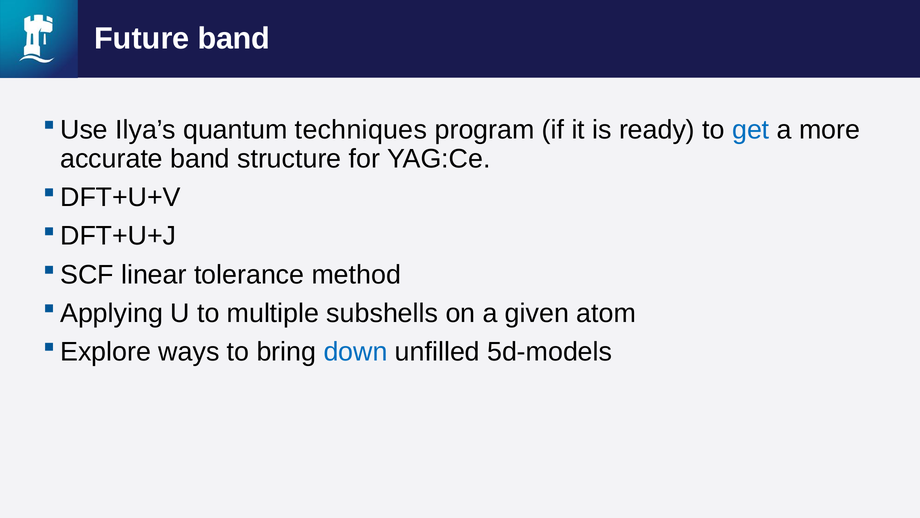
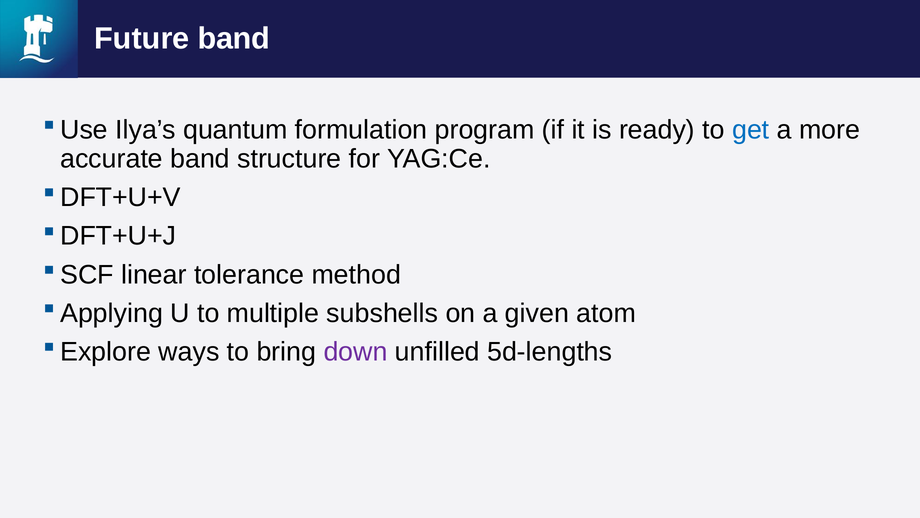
techniques: techniques -> formulation
down colour: blue -> purple
5d-models: 5d-models -> 5d-lengths
